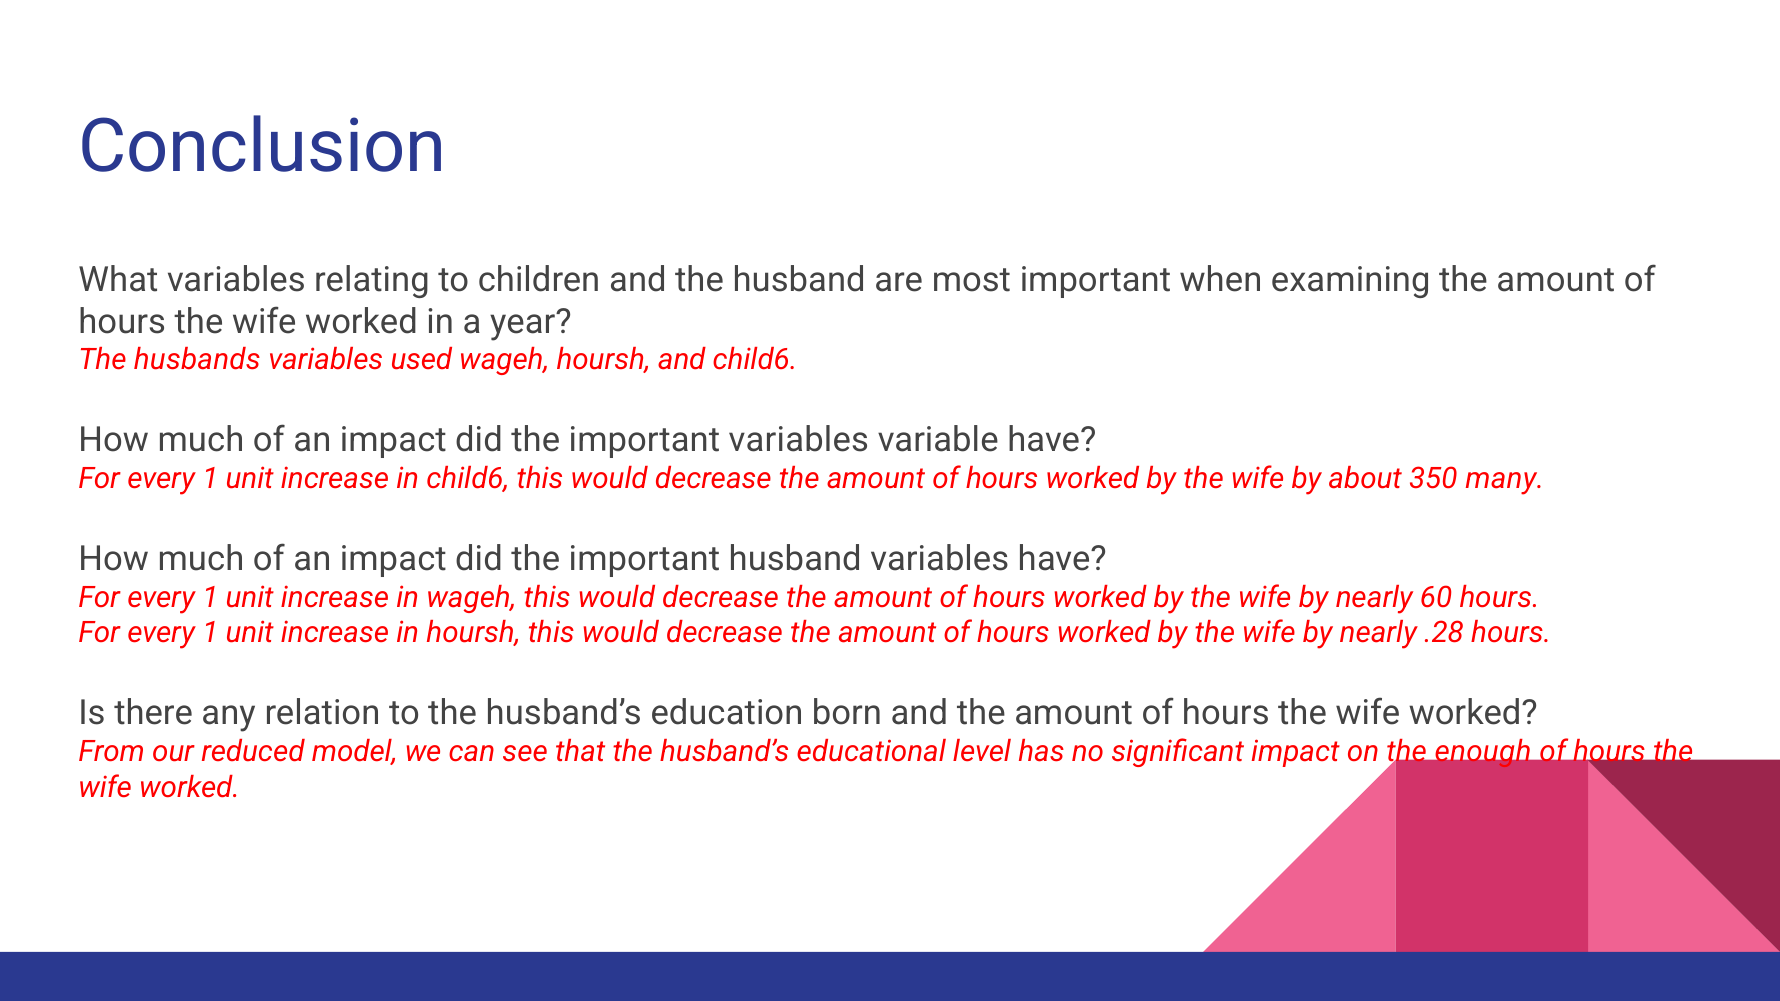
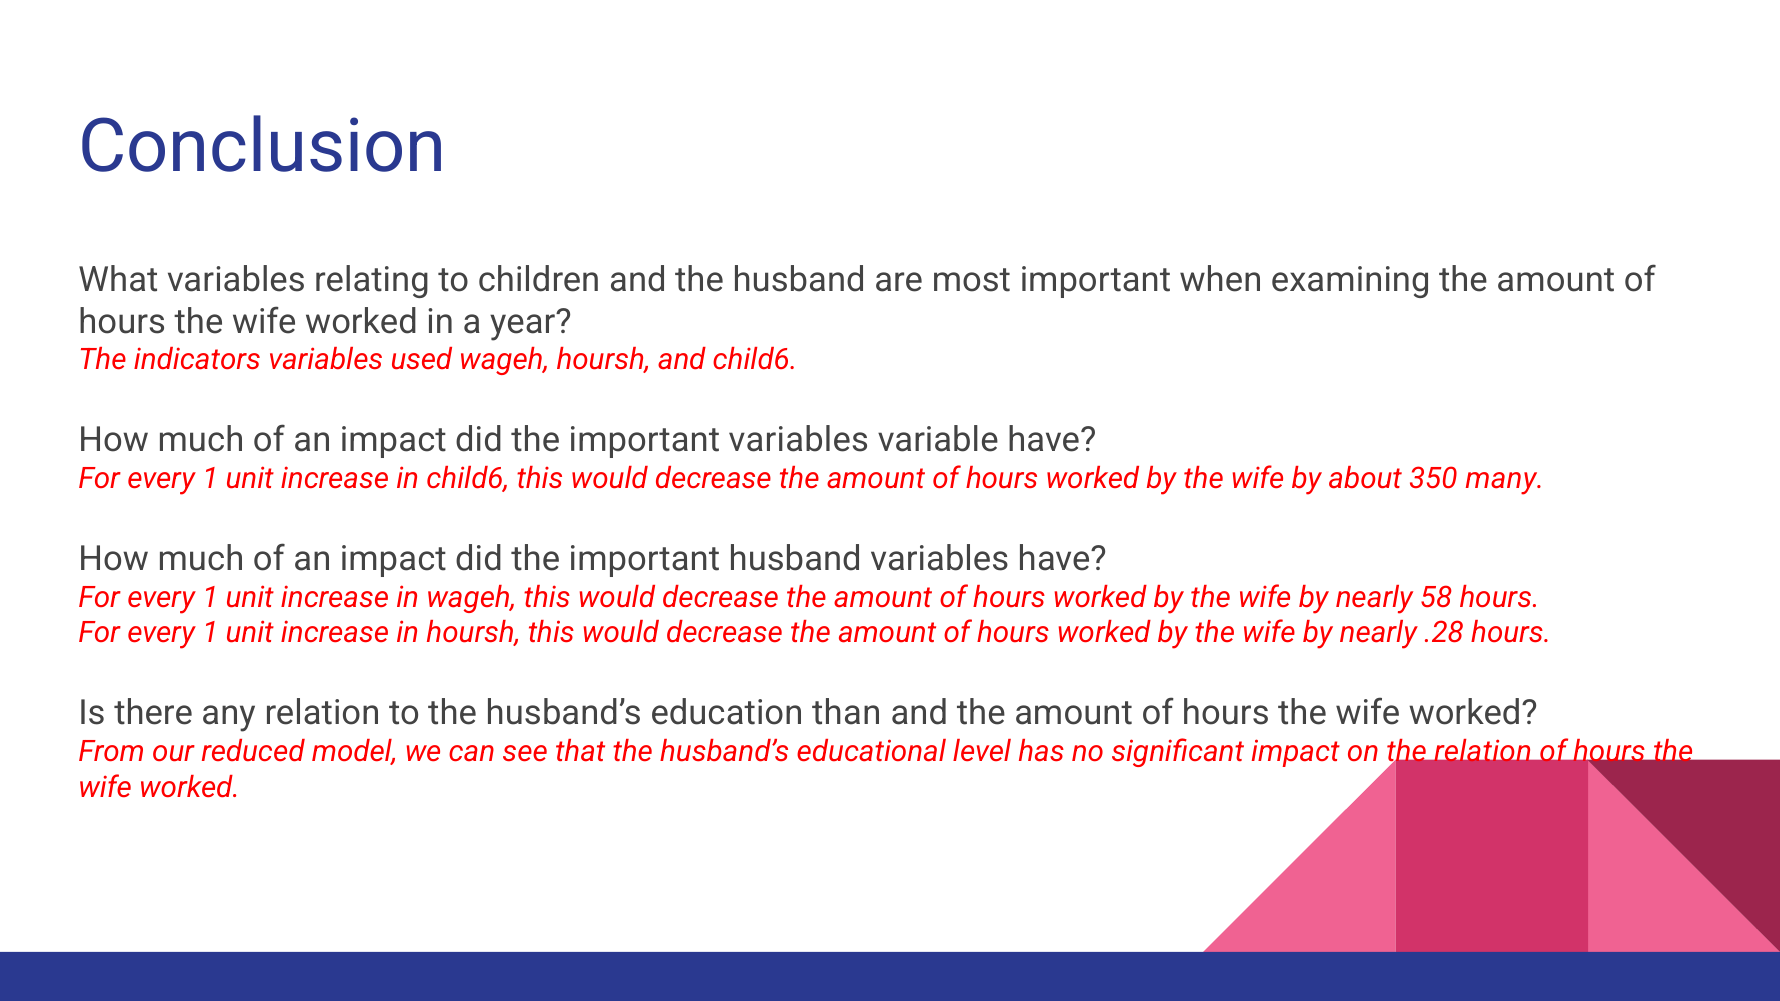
husbands: husbands -> indicators
60: 60 -> 58
born: born -> than
the enough: enough -> relation
